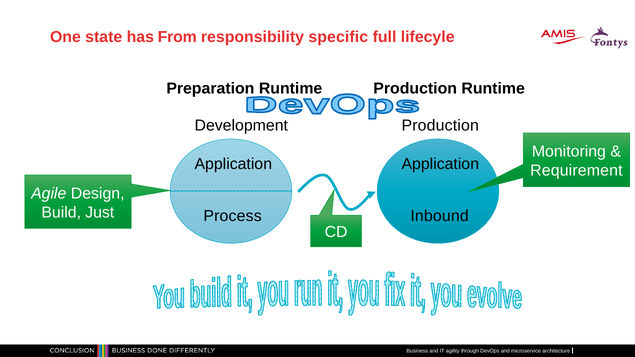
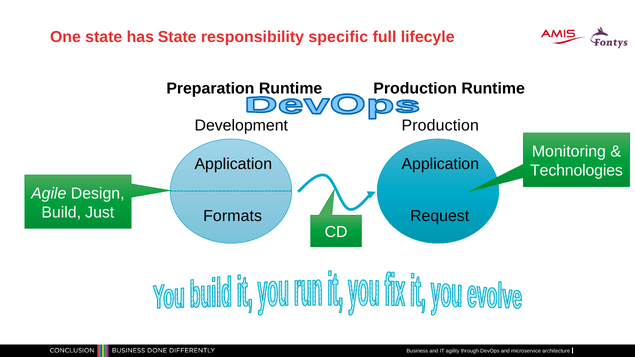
has From: From -> State
Requirement: Requirement -> Technologies
Process: Process -> Formats
Inbound: Inbound -> Request
